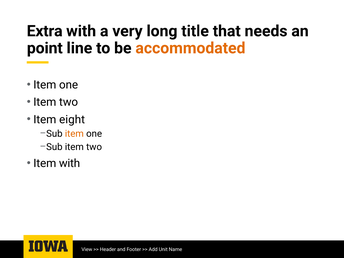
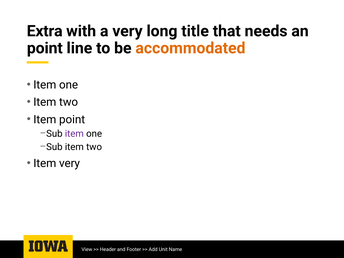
Item eight: eight -> point
item at (74, 134) colour: orange -> purple
Item with: with -> very
